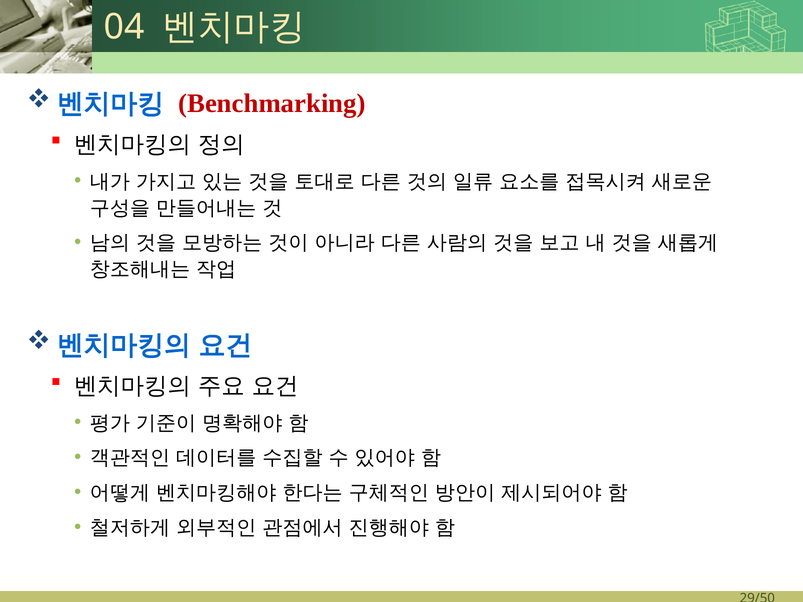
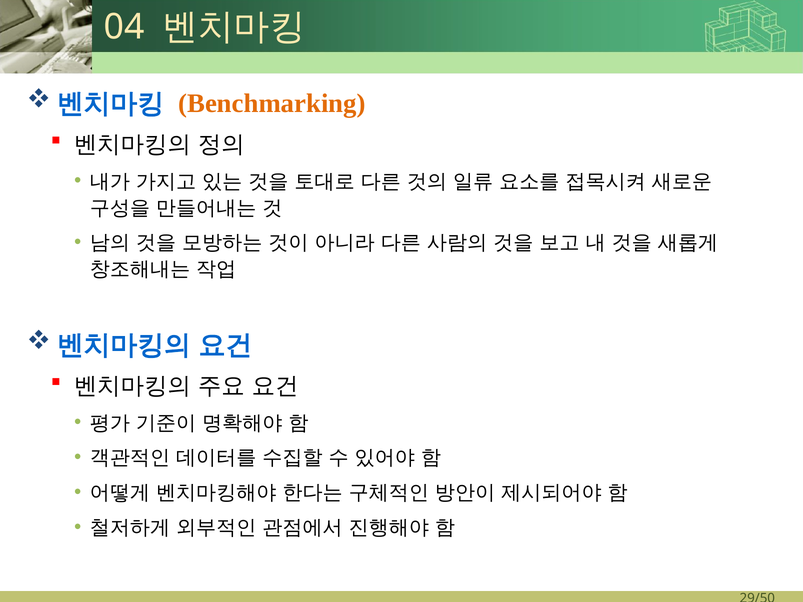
Benchmarking colour: red -> orange
